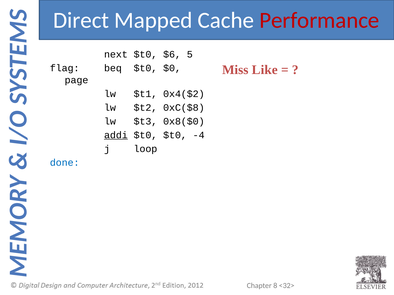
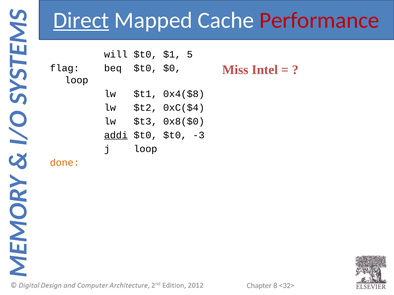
Direct underline: none -> present
next: next -> will
$6: $6 -> $1
Like: Like -> Intel
page at (77, 80): page -> loop
0x4($2: 0x4($2 -> 0x4($8
0xC($8: 0xC($8 -> 0xC($4
-4: -4 -> -3
done colour: blue -> orange
